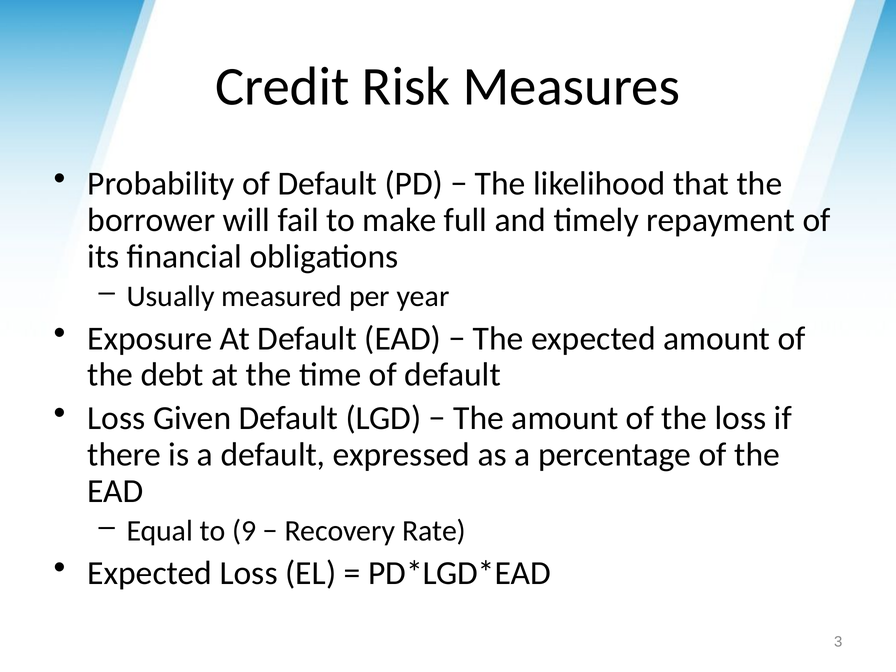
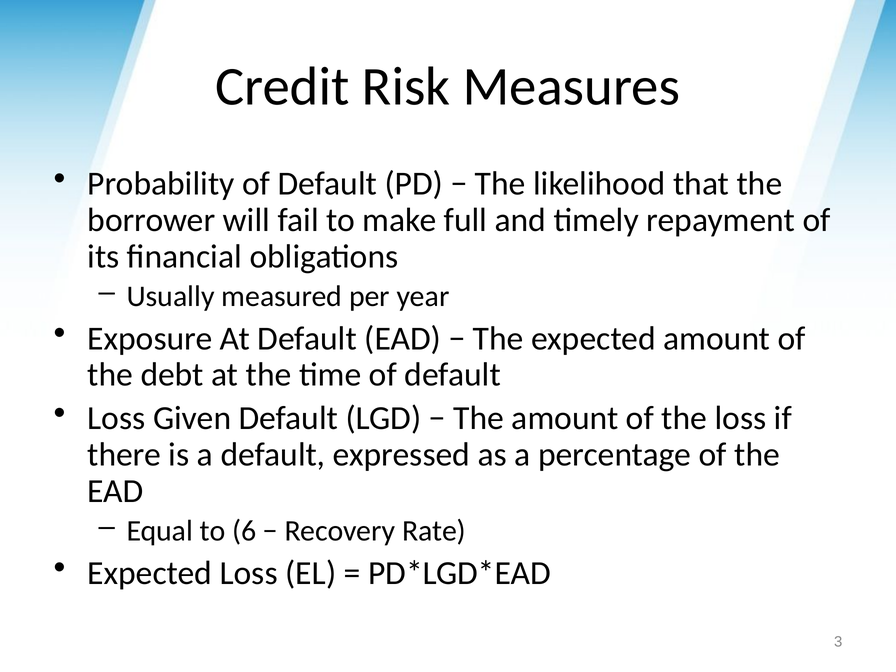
9: 9 -> 6
